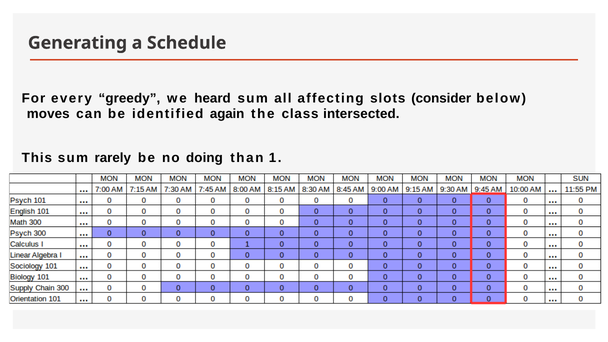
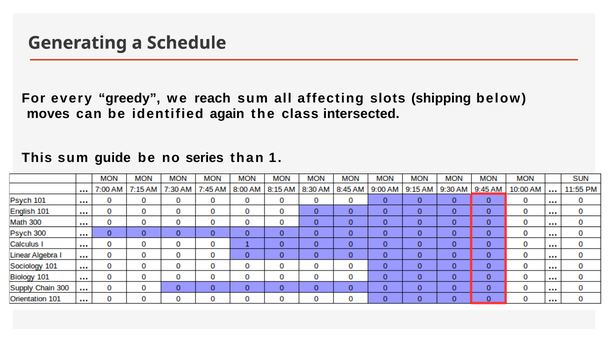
heard: heard -> reach
consider: consider -> shipping
rarely: rarely -> guide
doing: doing -> series
